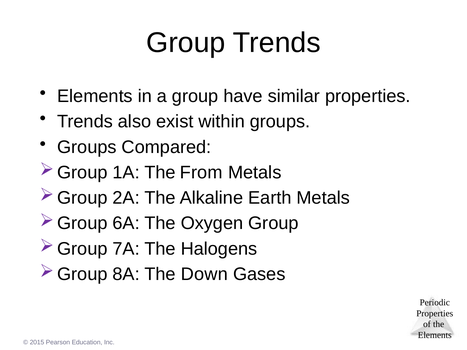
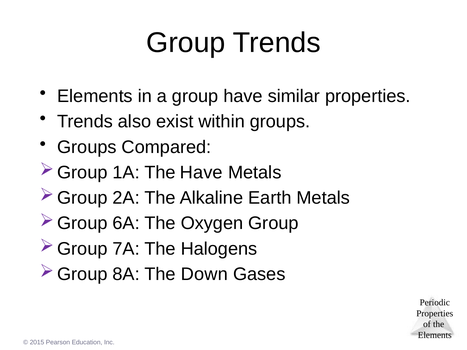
The From: From -> Have
